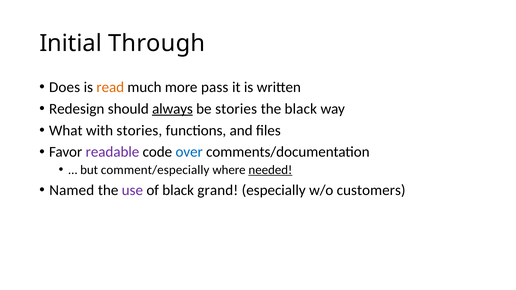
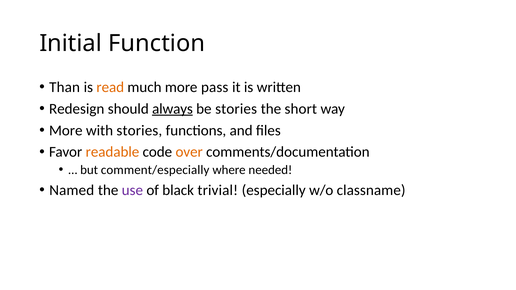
Through: Through -> Function
Does: Does -> Than
the black: black -> short
What at (66, 131): What -> More
readable colour: purple -> orange
over colour: blue -> orange
needed underline: present -> none
grand: grand -> trivial
customers: customers -> classname
